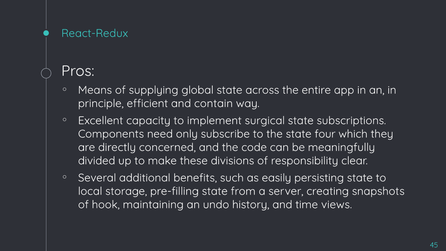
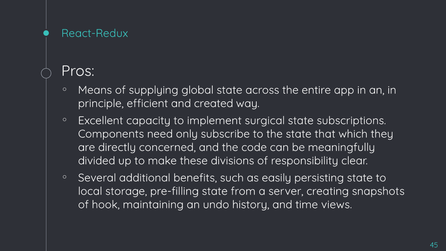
contain: contain -> created
four: four -> that
